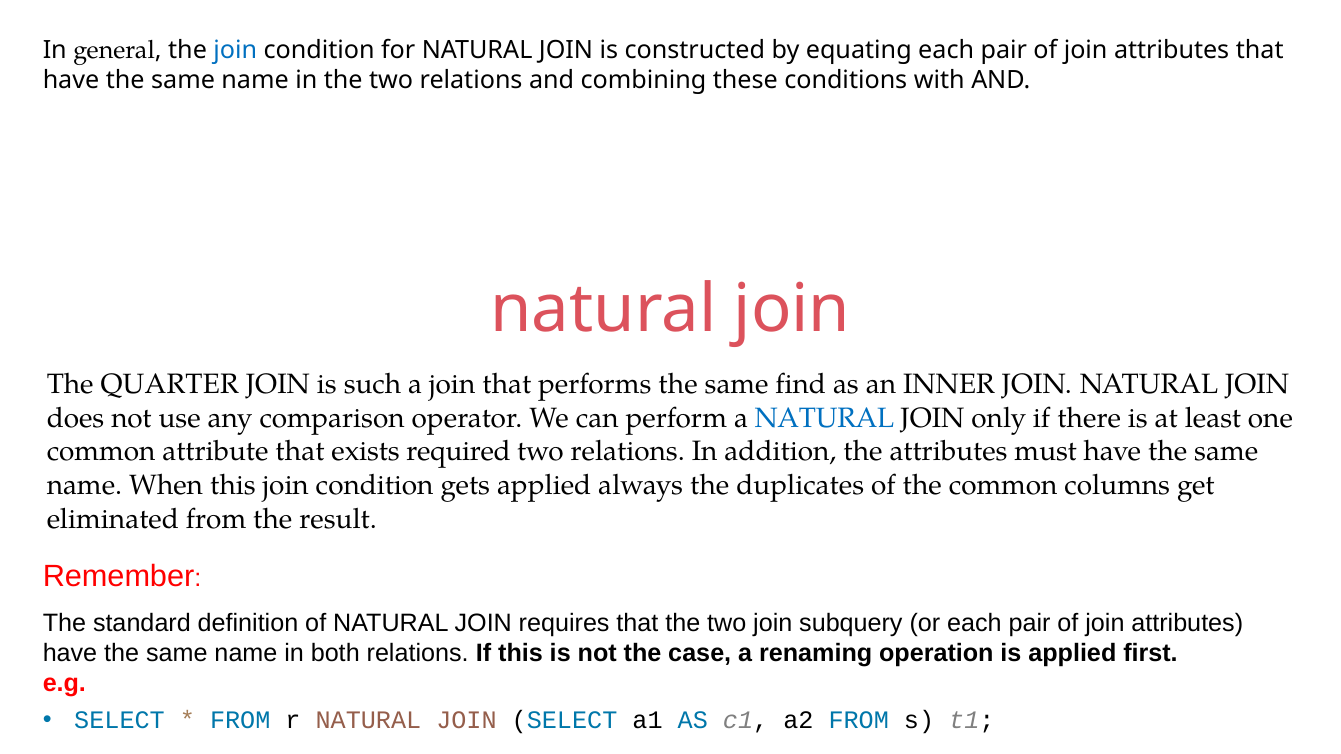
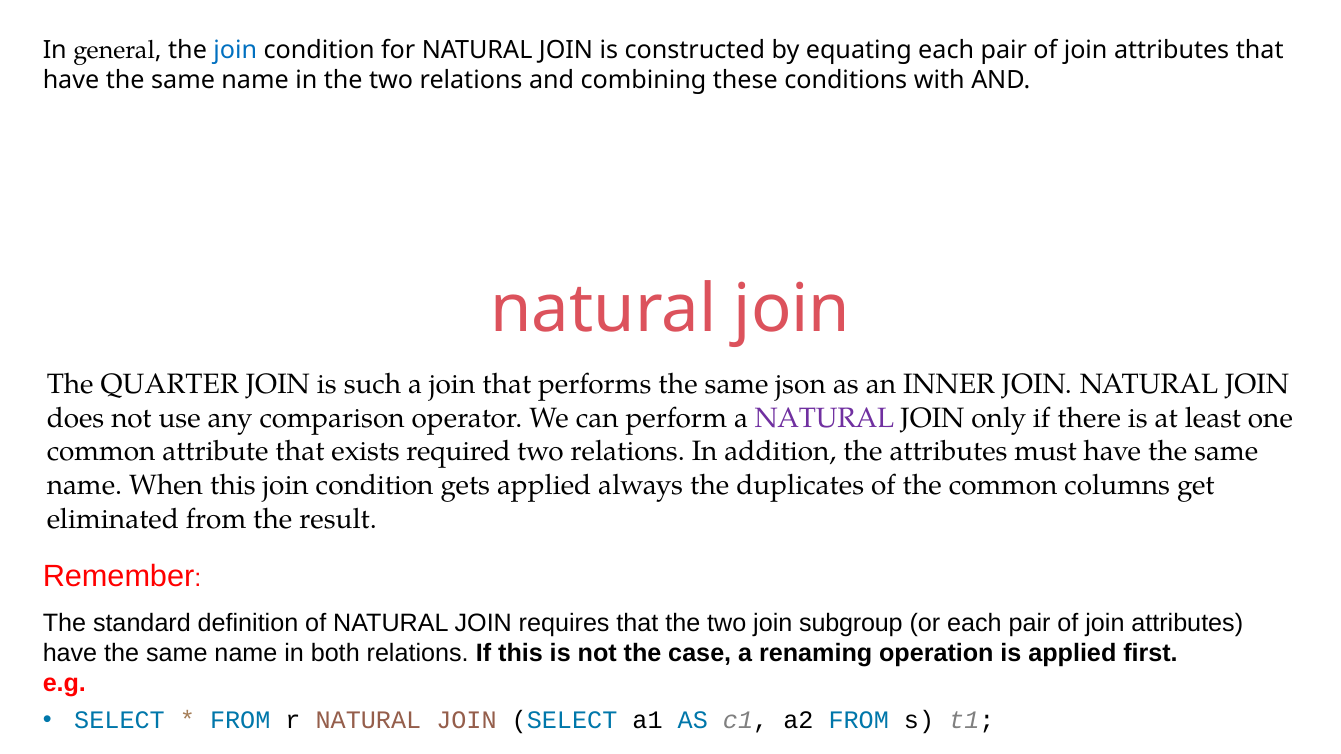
find: find -> json
NATURAL at (824, 418) colour: blue -> purple
subquery: subquery -> subgroup
